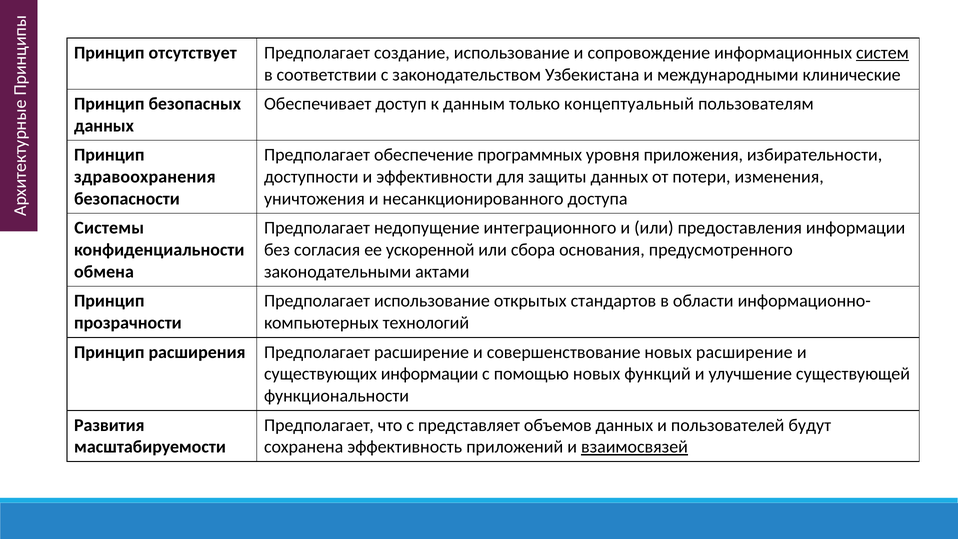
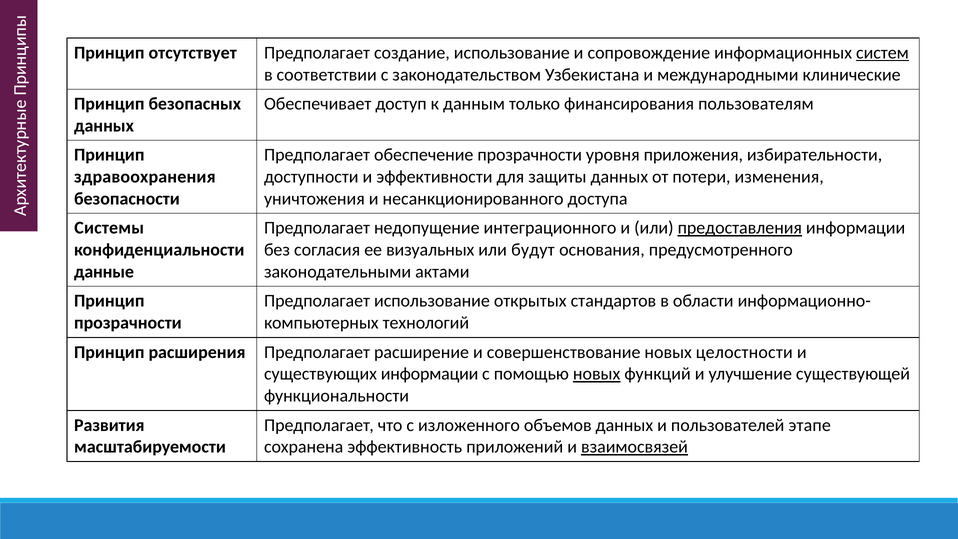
концептуальный: концептуальный -> финансирования
обеспечение программных: программных -> прозрачности
предоставления underline: none -> present
ускоренной: ускоренной -> визуальных
сбора: сбора -> будут
обмена: обмена -> данные
новых расширение: расширение -> целостности
новых at (597, 374) underline: none -> present
представляет: представляет -> изложенного
будут: будут -> этапе
